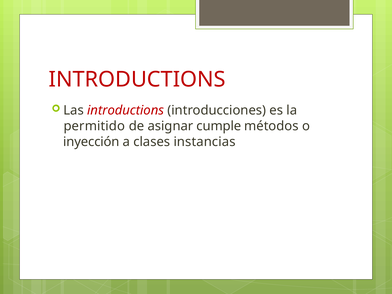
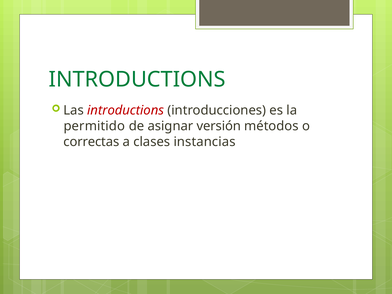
INTRODUCTIONS at (137, 80) colour: red -> green
cumple: cumple -> versión
inyección: inyección -> correctas
